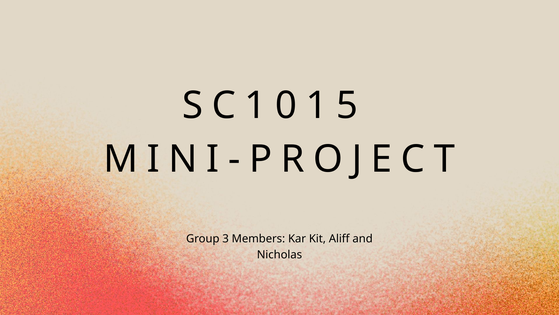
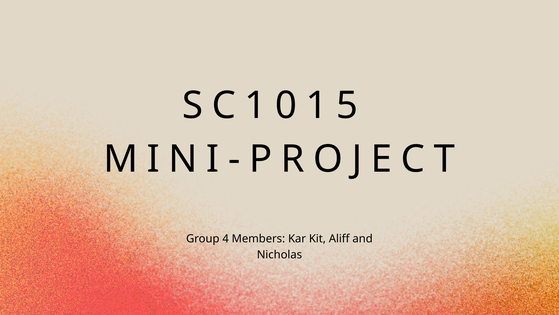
3: 3 -> 4
